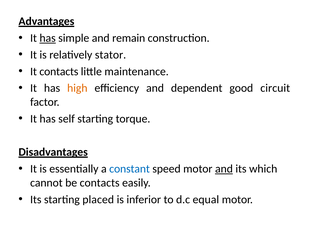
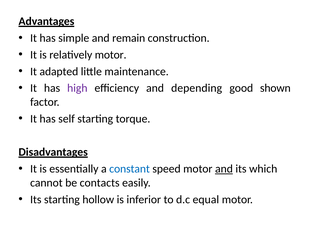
has at (48, 38) underline: present -> none
relatively stator: stator -> motor
It contacts: contacts -> adapted
high colour: orange -> purple
dependent: dependent -> depending
circuit: circuit -> shown
placed: placed -> hollow
